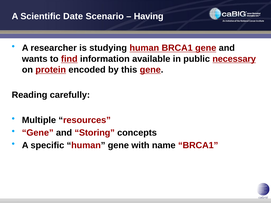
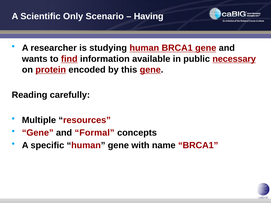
Date: Date -> Only
Storing: Storing -> Formal
